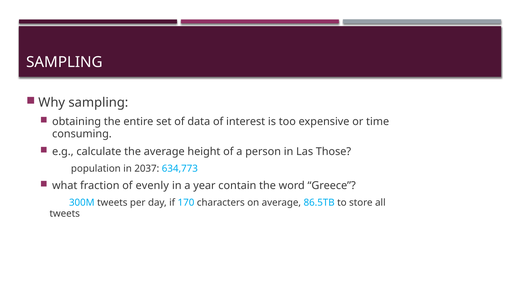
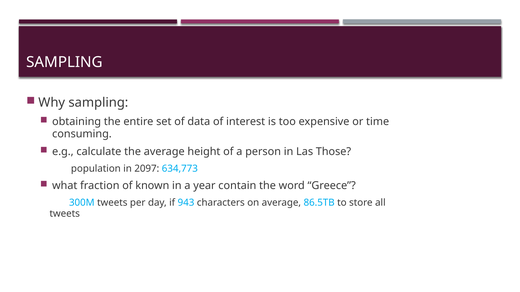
2037: 2037 -> 2097
evenly: evenly -> known
170: 170 -> 943
